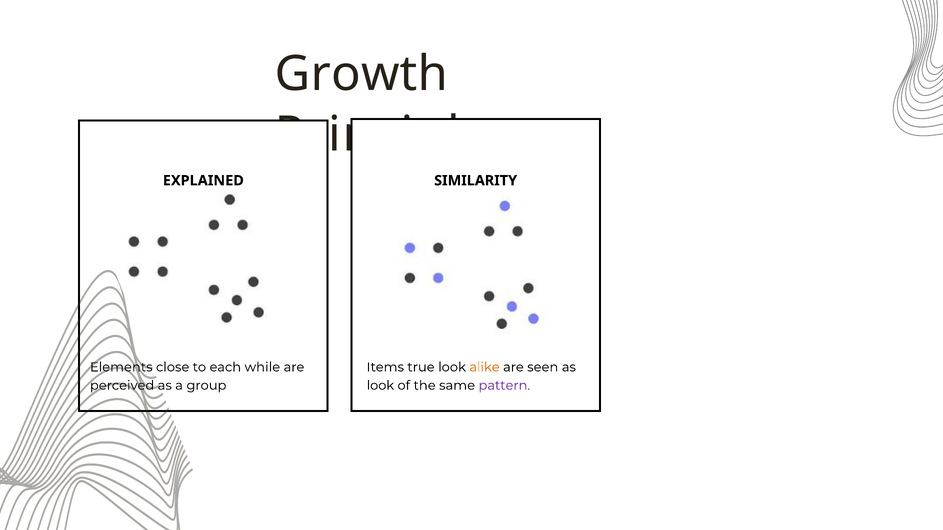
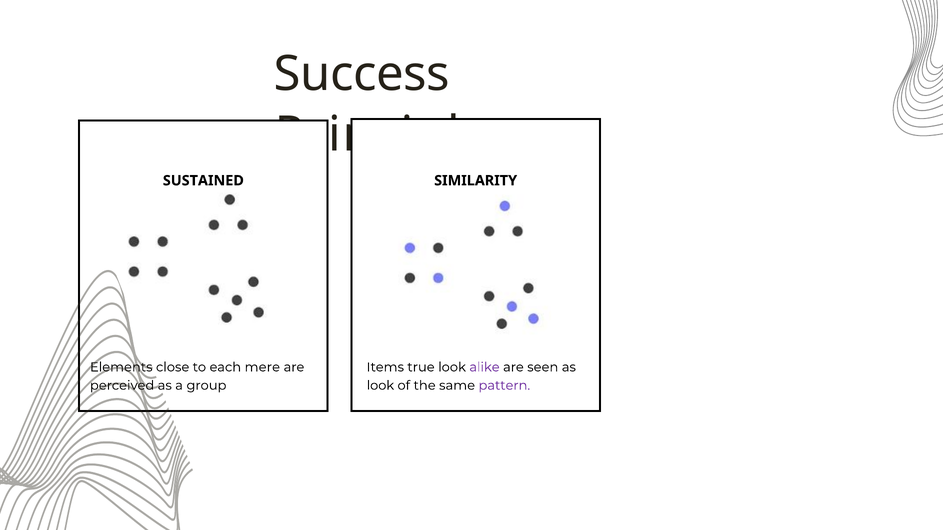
Growth: Growth -> Success
EXPLAINED: EXPLAINED -> SUSTAINED
while: while -> mere
alike colour: orange -> purple
